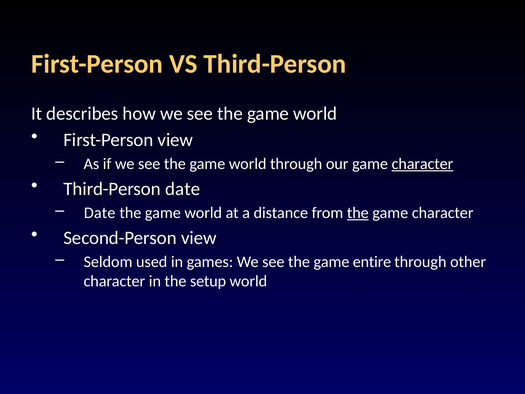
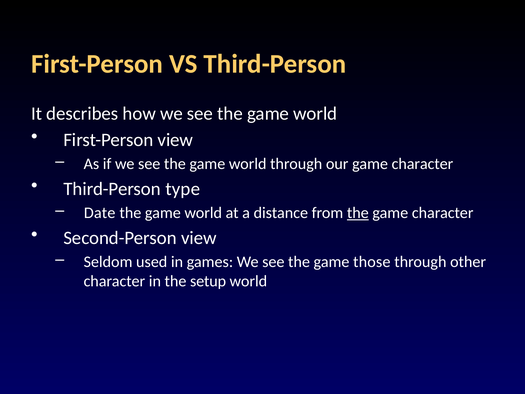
character at (422, 164) underline: present -> none
Third-Person date: date -> type
entire: entire -> those
